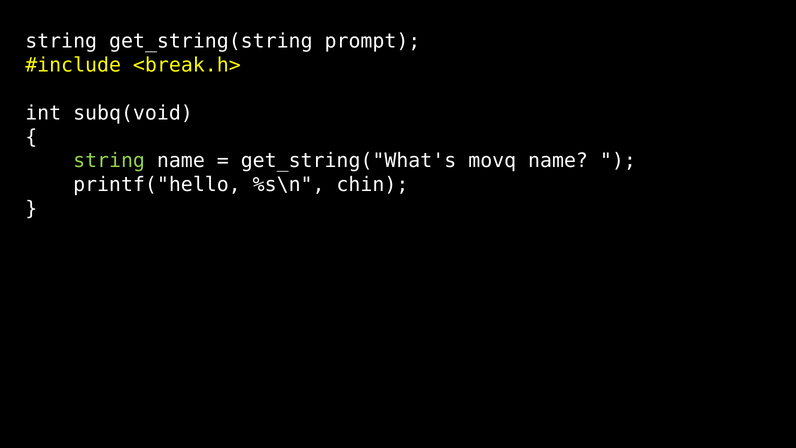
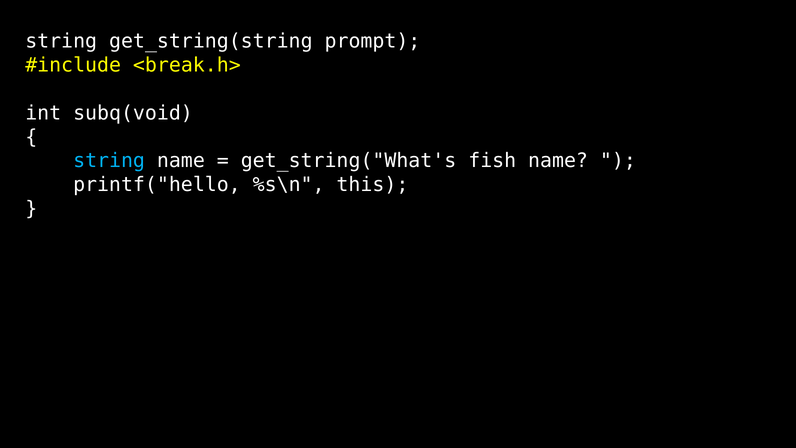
string at (109, 161) colour: light green -> light blue
movq: movq -> fish
chin: chin -> this
